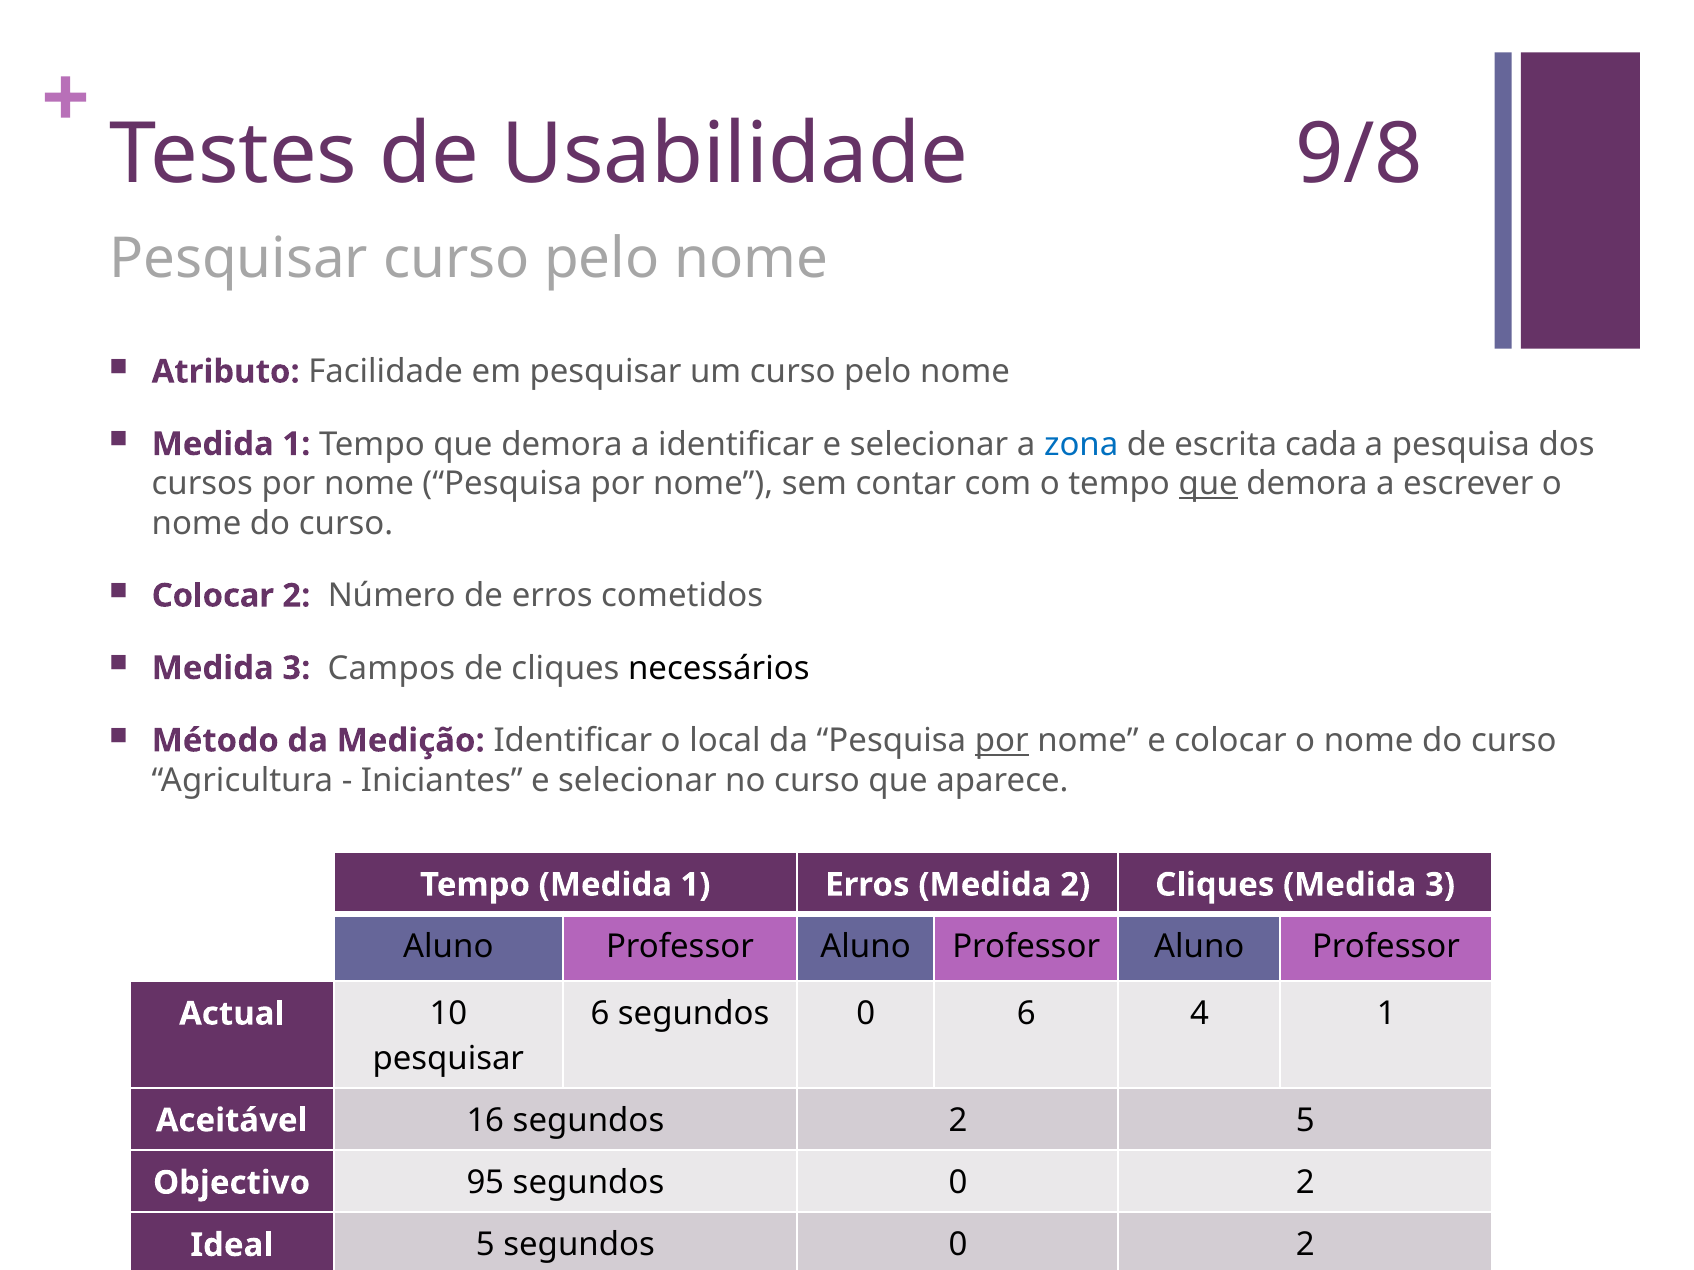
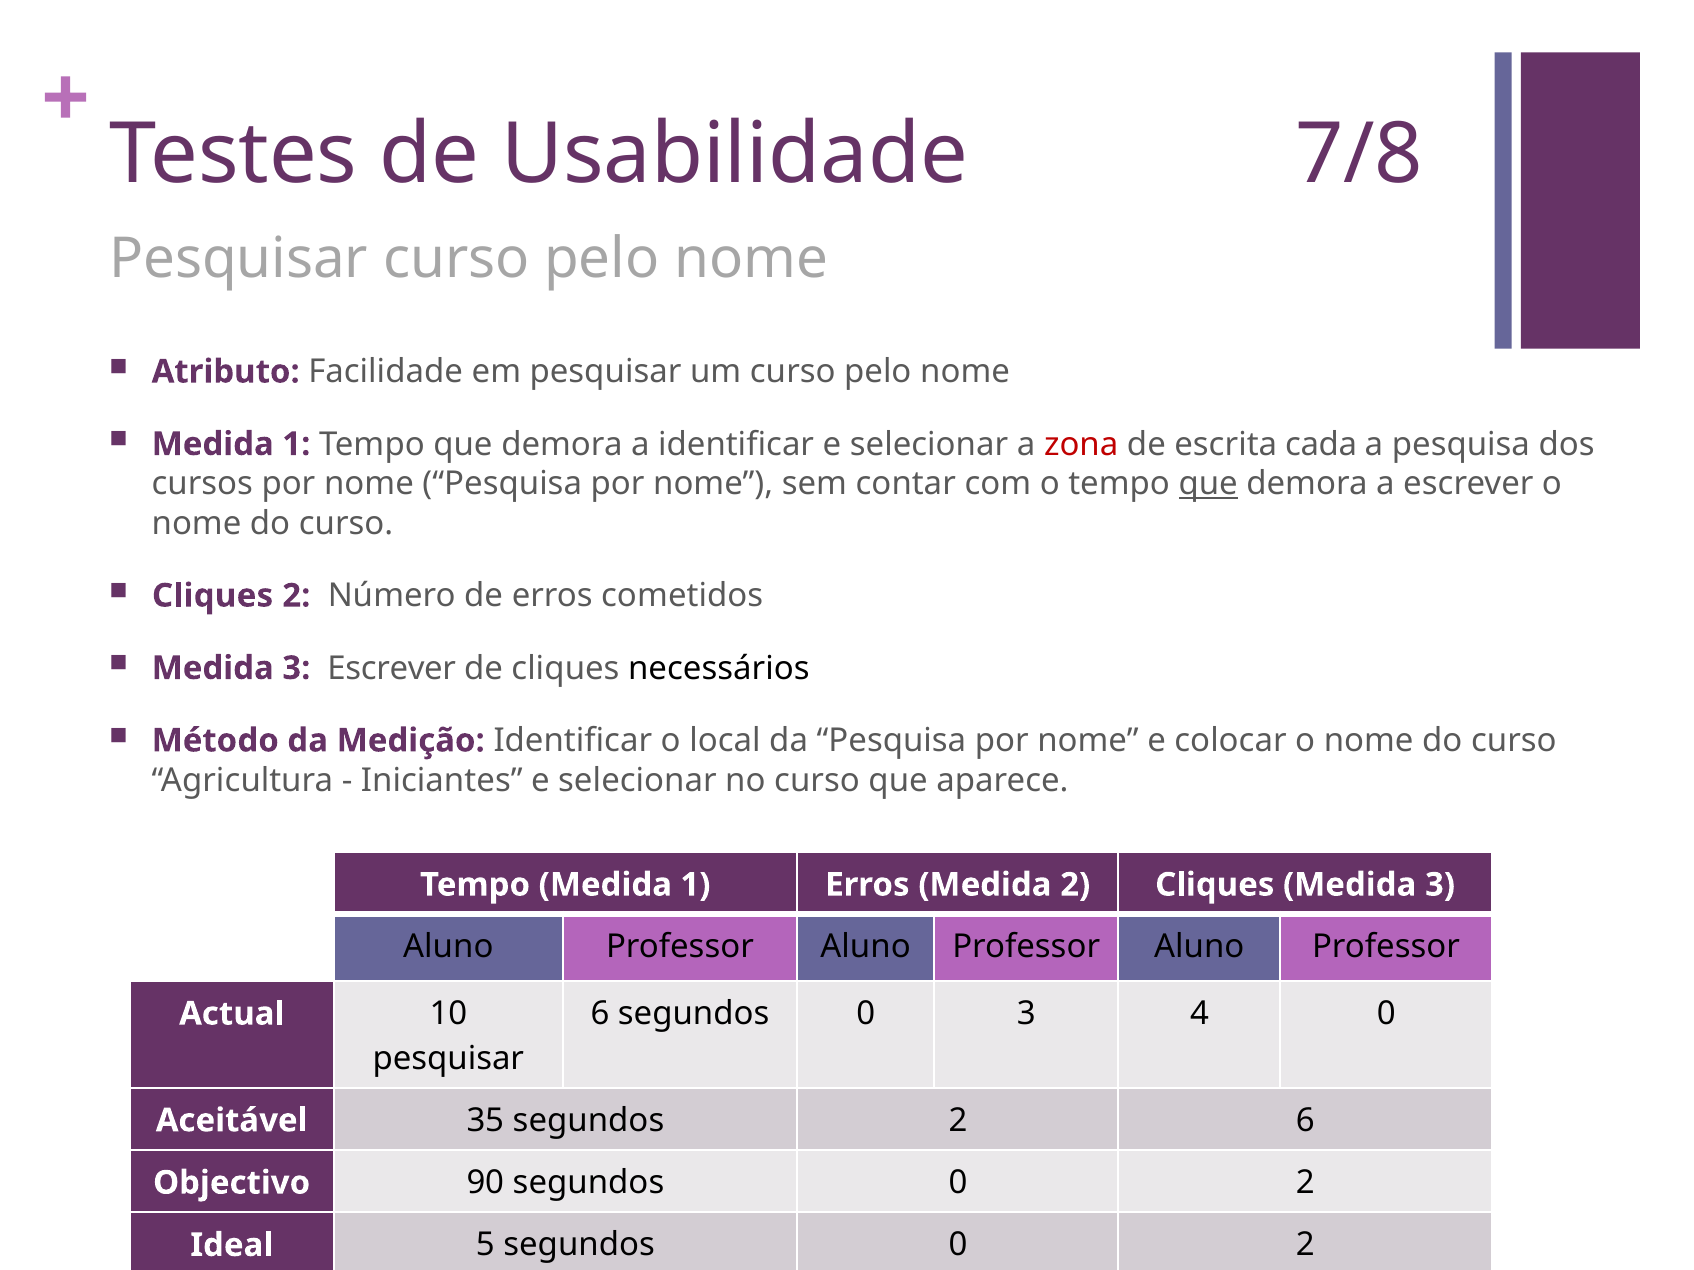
9/8: 9/8 -> 7/8
zona colour: blue -> red
Colocar at (213, 596): Colocar -> Cliques
3 Campos: Campos -> Escrever
por at (1002, 741) underline: present -> none
0 6: 6 -> 3
4 1: 1 -> 0
16: 16 -> 35
2 5: 5 -> 6
95: 95 -> 90
